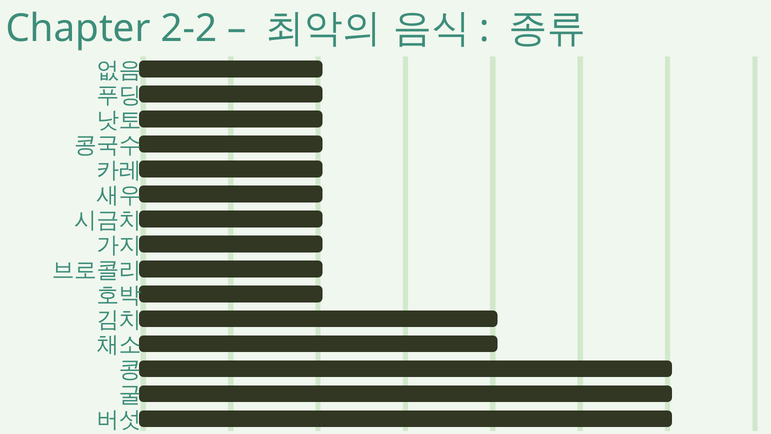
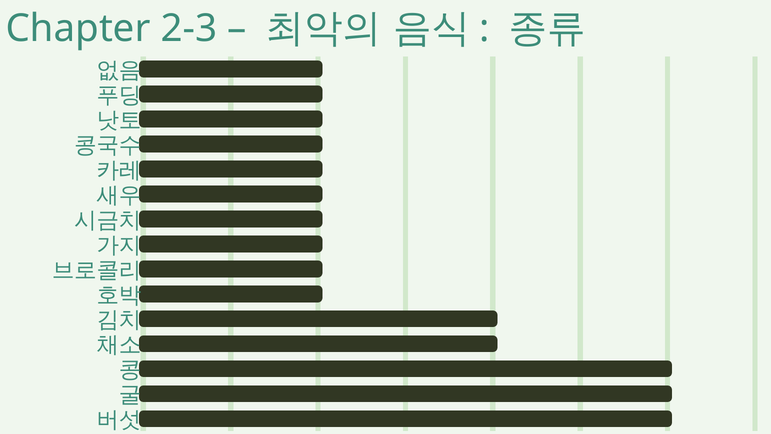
2-2: 2-2 -> 2-3
